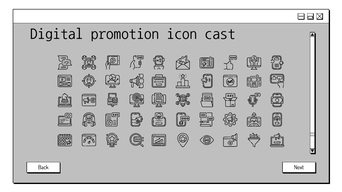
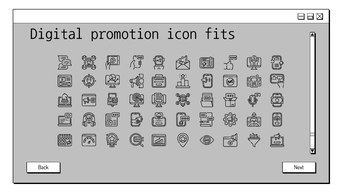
cast: cast -> fits
